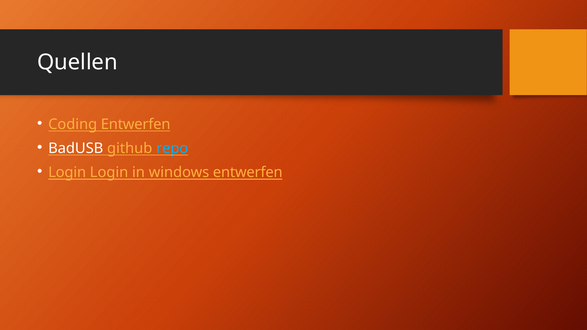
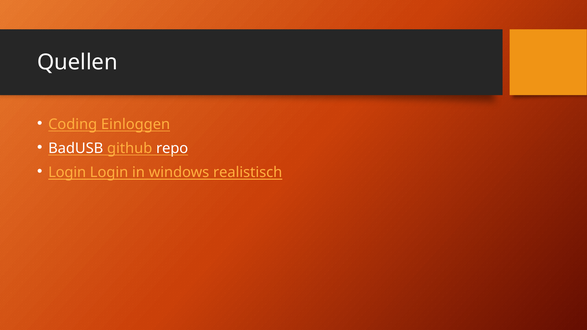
Coding Entwerfen: Entwerfen -> Einloggen
repo colour: light blue -> white
windows entwerfen: entwerfen -> realistisch
